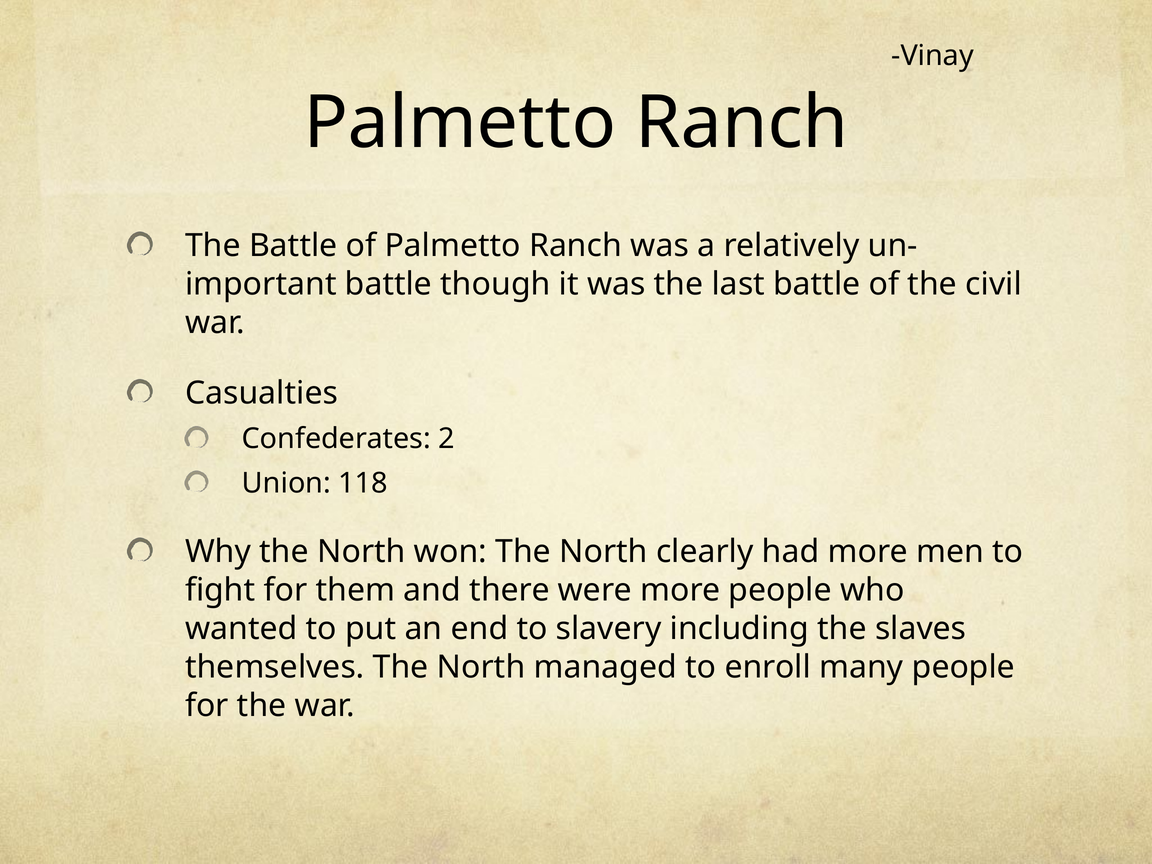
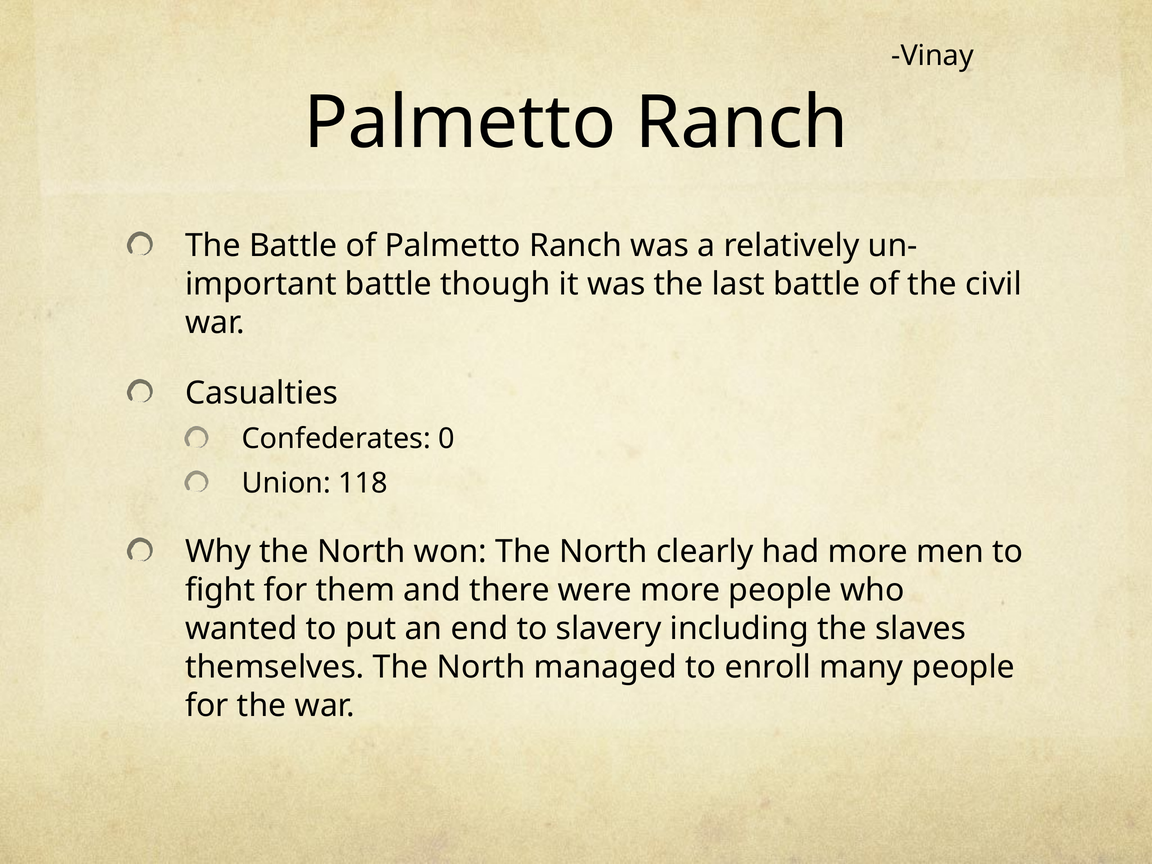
2: 2 -> 0
